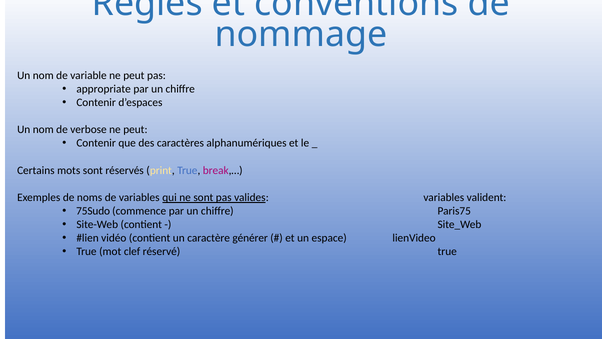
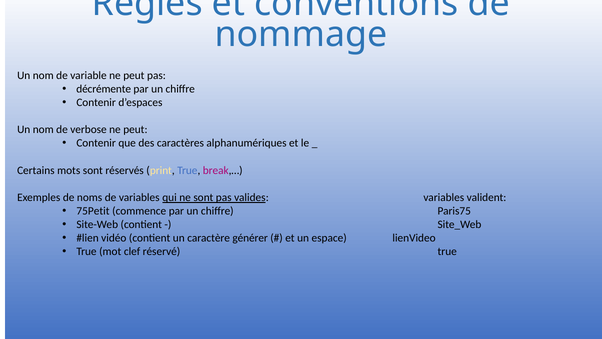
appropriate: appropriate -> décrémente
75Sudo: 75Sudo -> 75Petit
